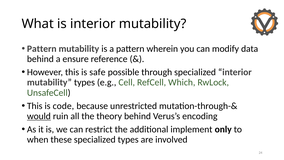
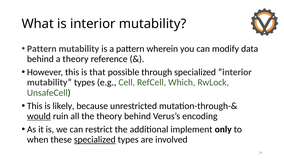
a ensure: ensure -> theory
safe: safe -> that
code: code -> likely
specialized at (95, 139) underline: none -> present
